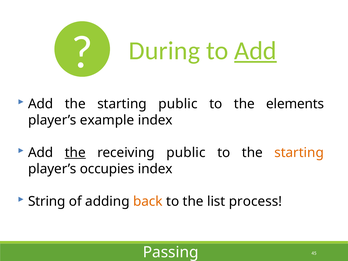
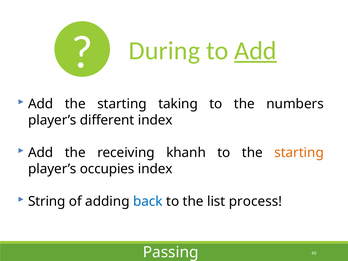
starting public: public -> taking
elements: elements -> numbers
example: example -> different
the at (75, 153) underline: present -> none
receiving public: public -> khanh
back colour: orange -> blue
